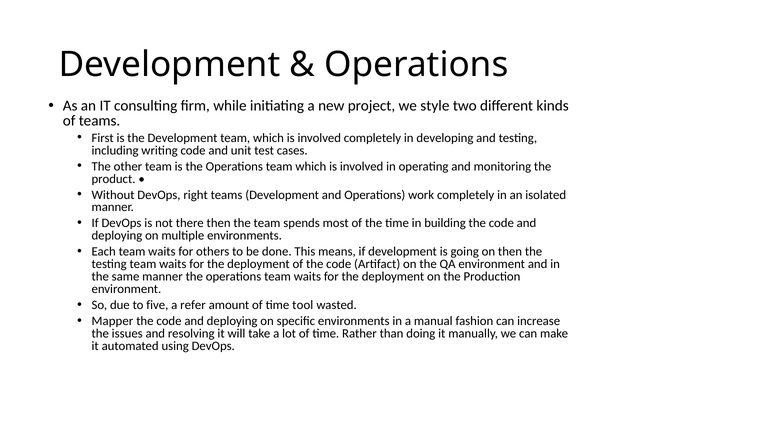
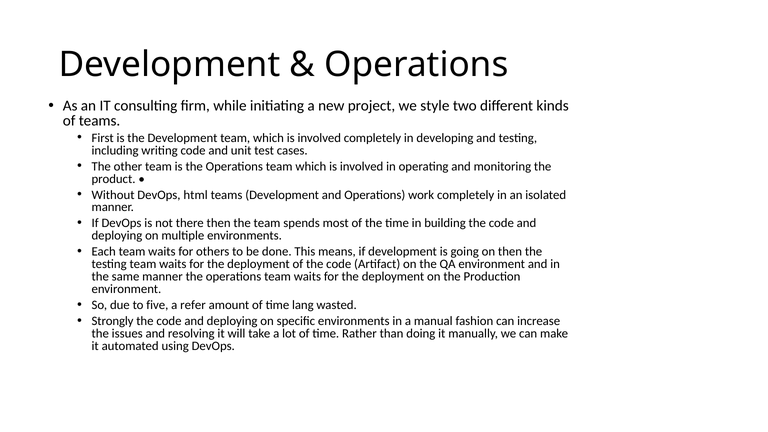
right: right -> html
tool: tool -> lang
Mapper: Mapper -> Strongly
